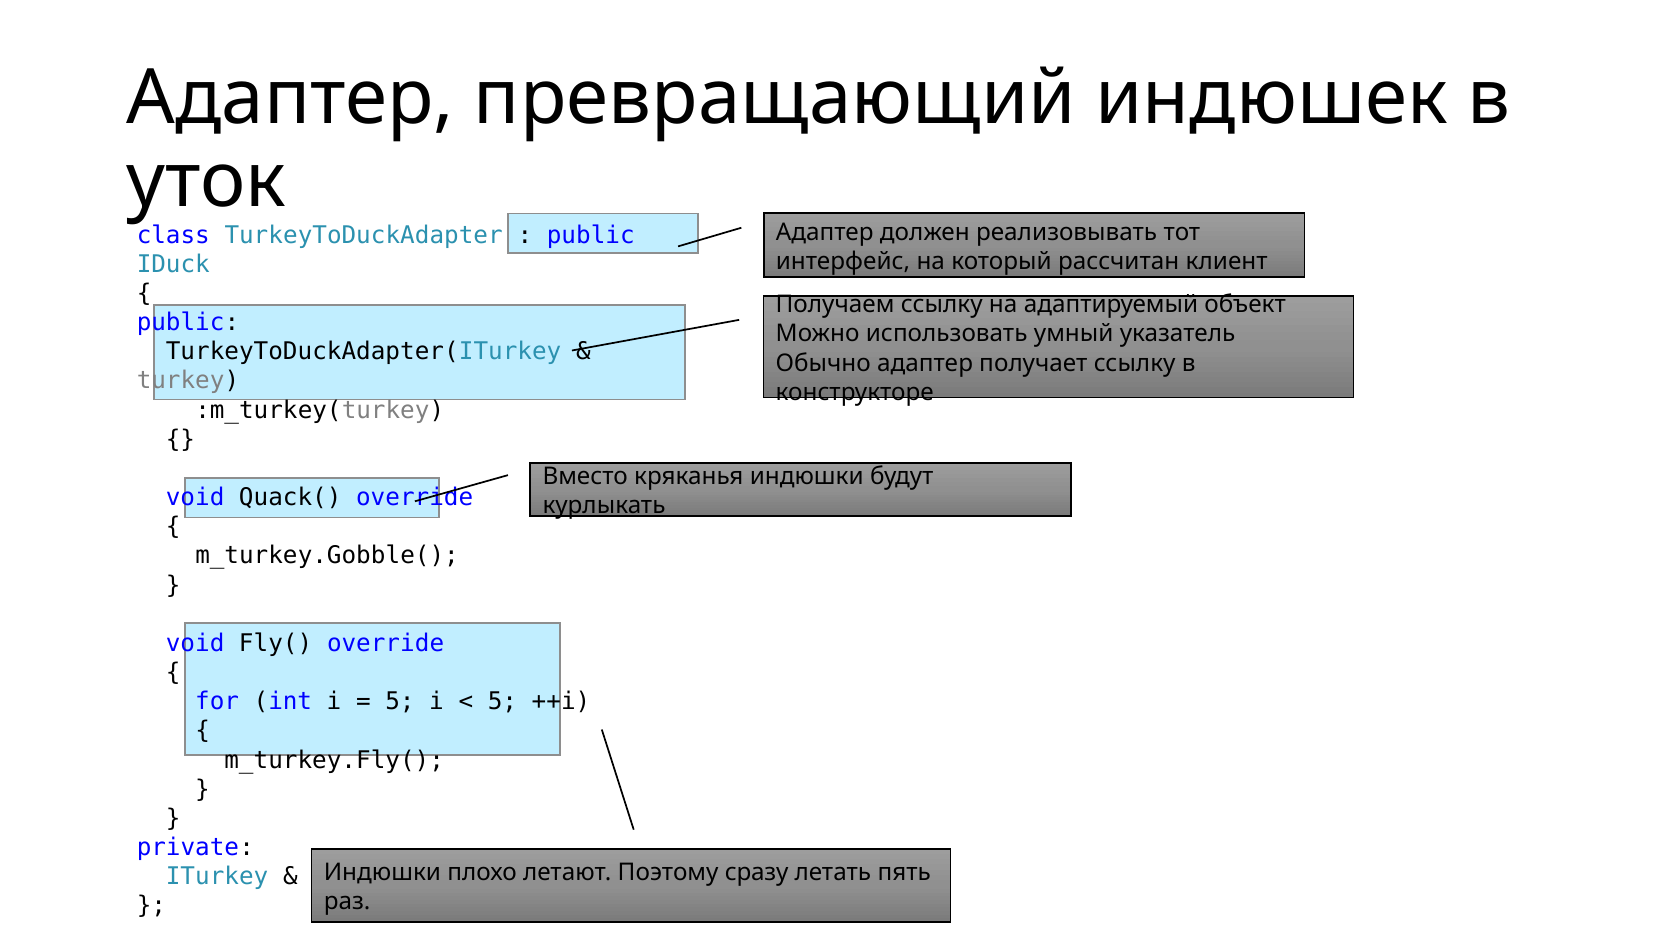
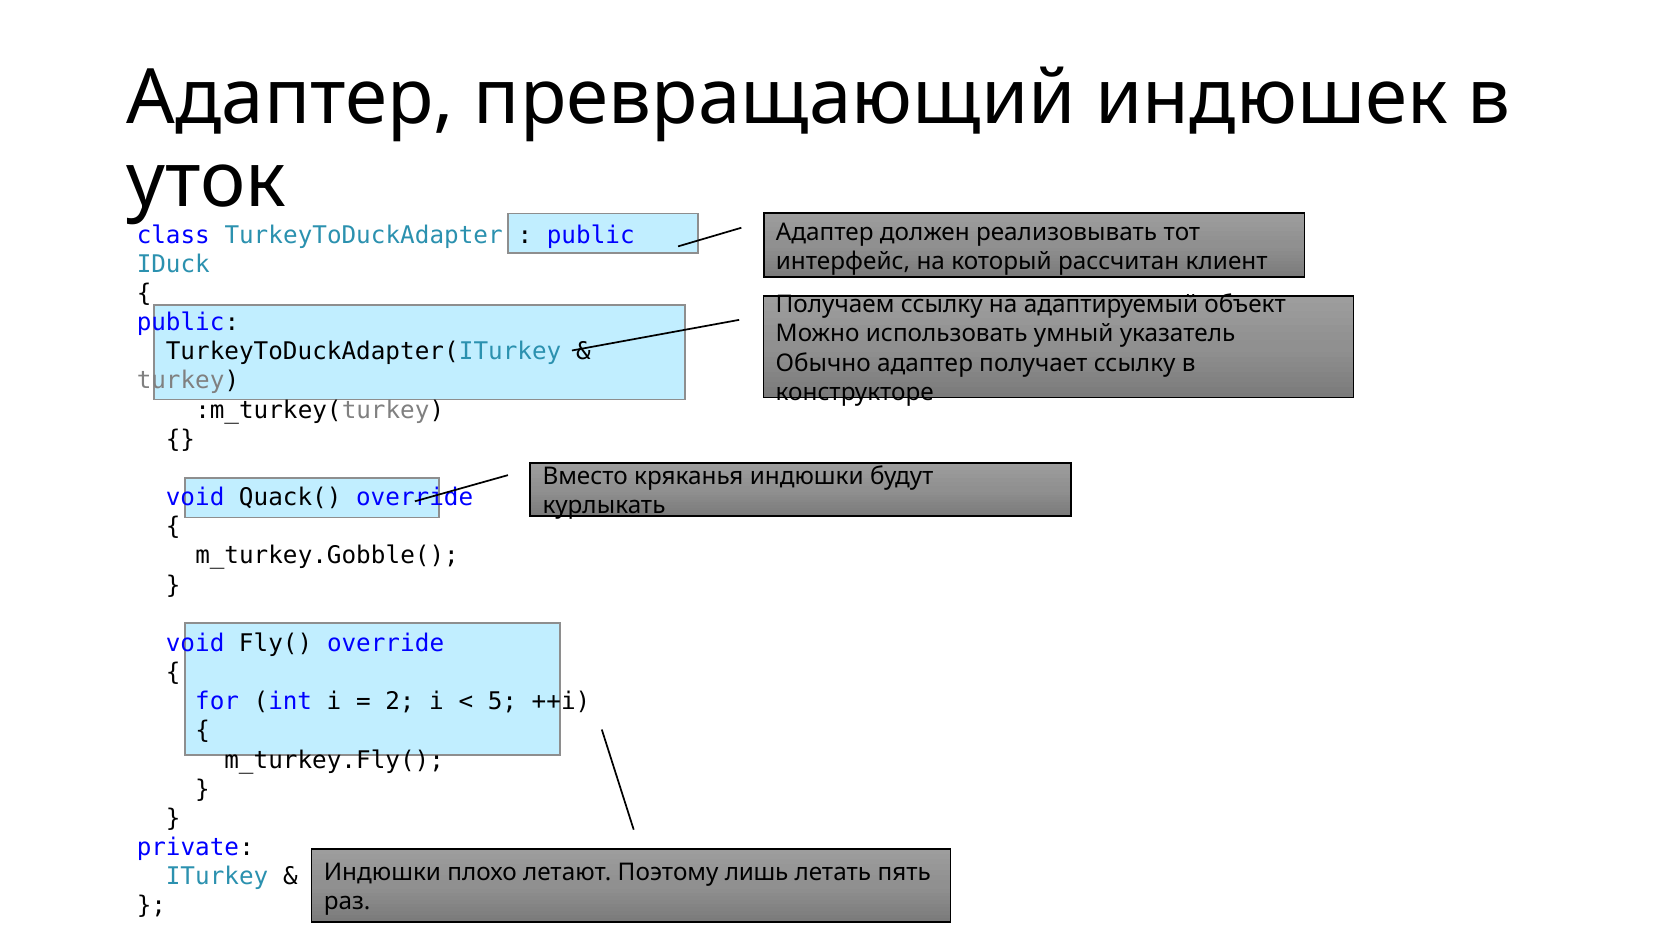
5 at (400, 701): 5 -> 2
сразу: сразу -> лишь
